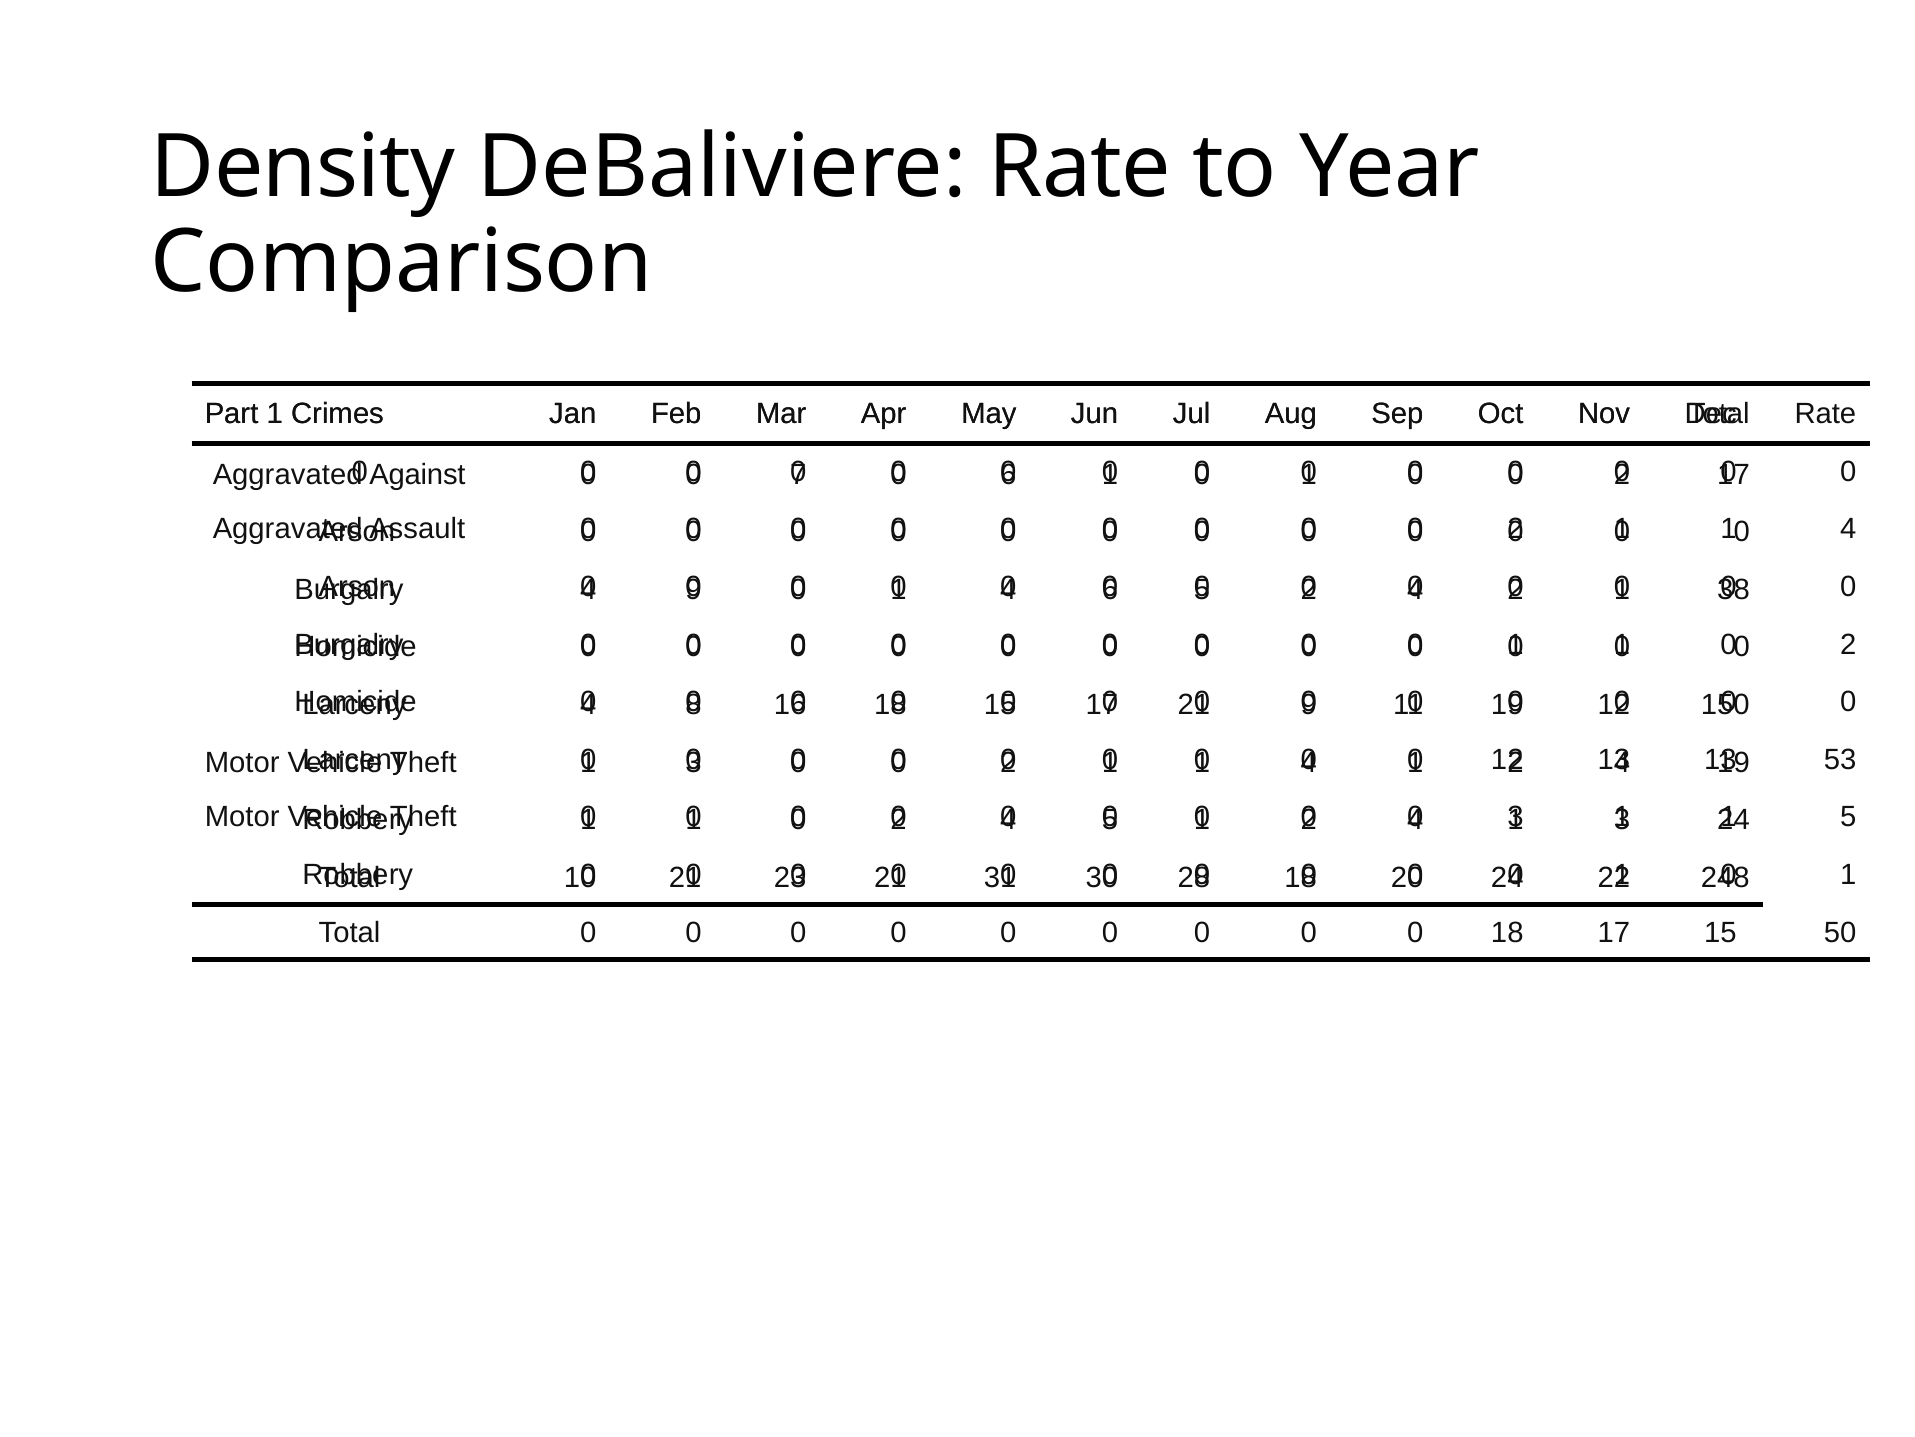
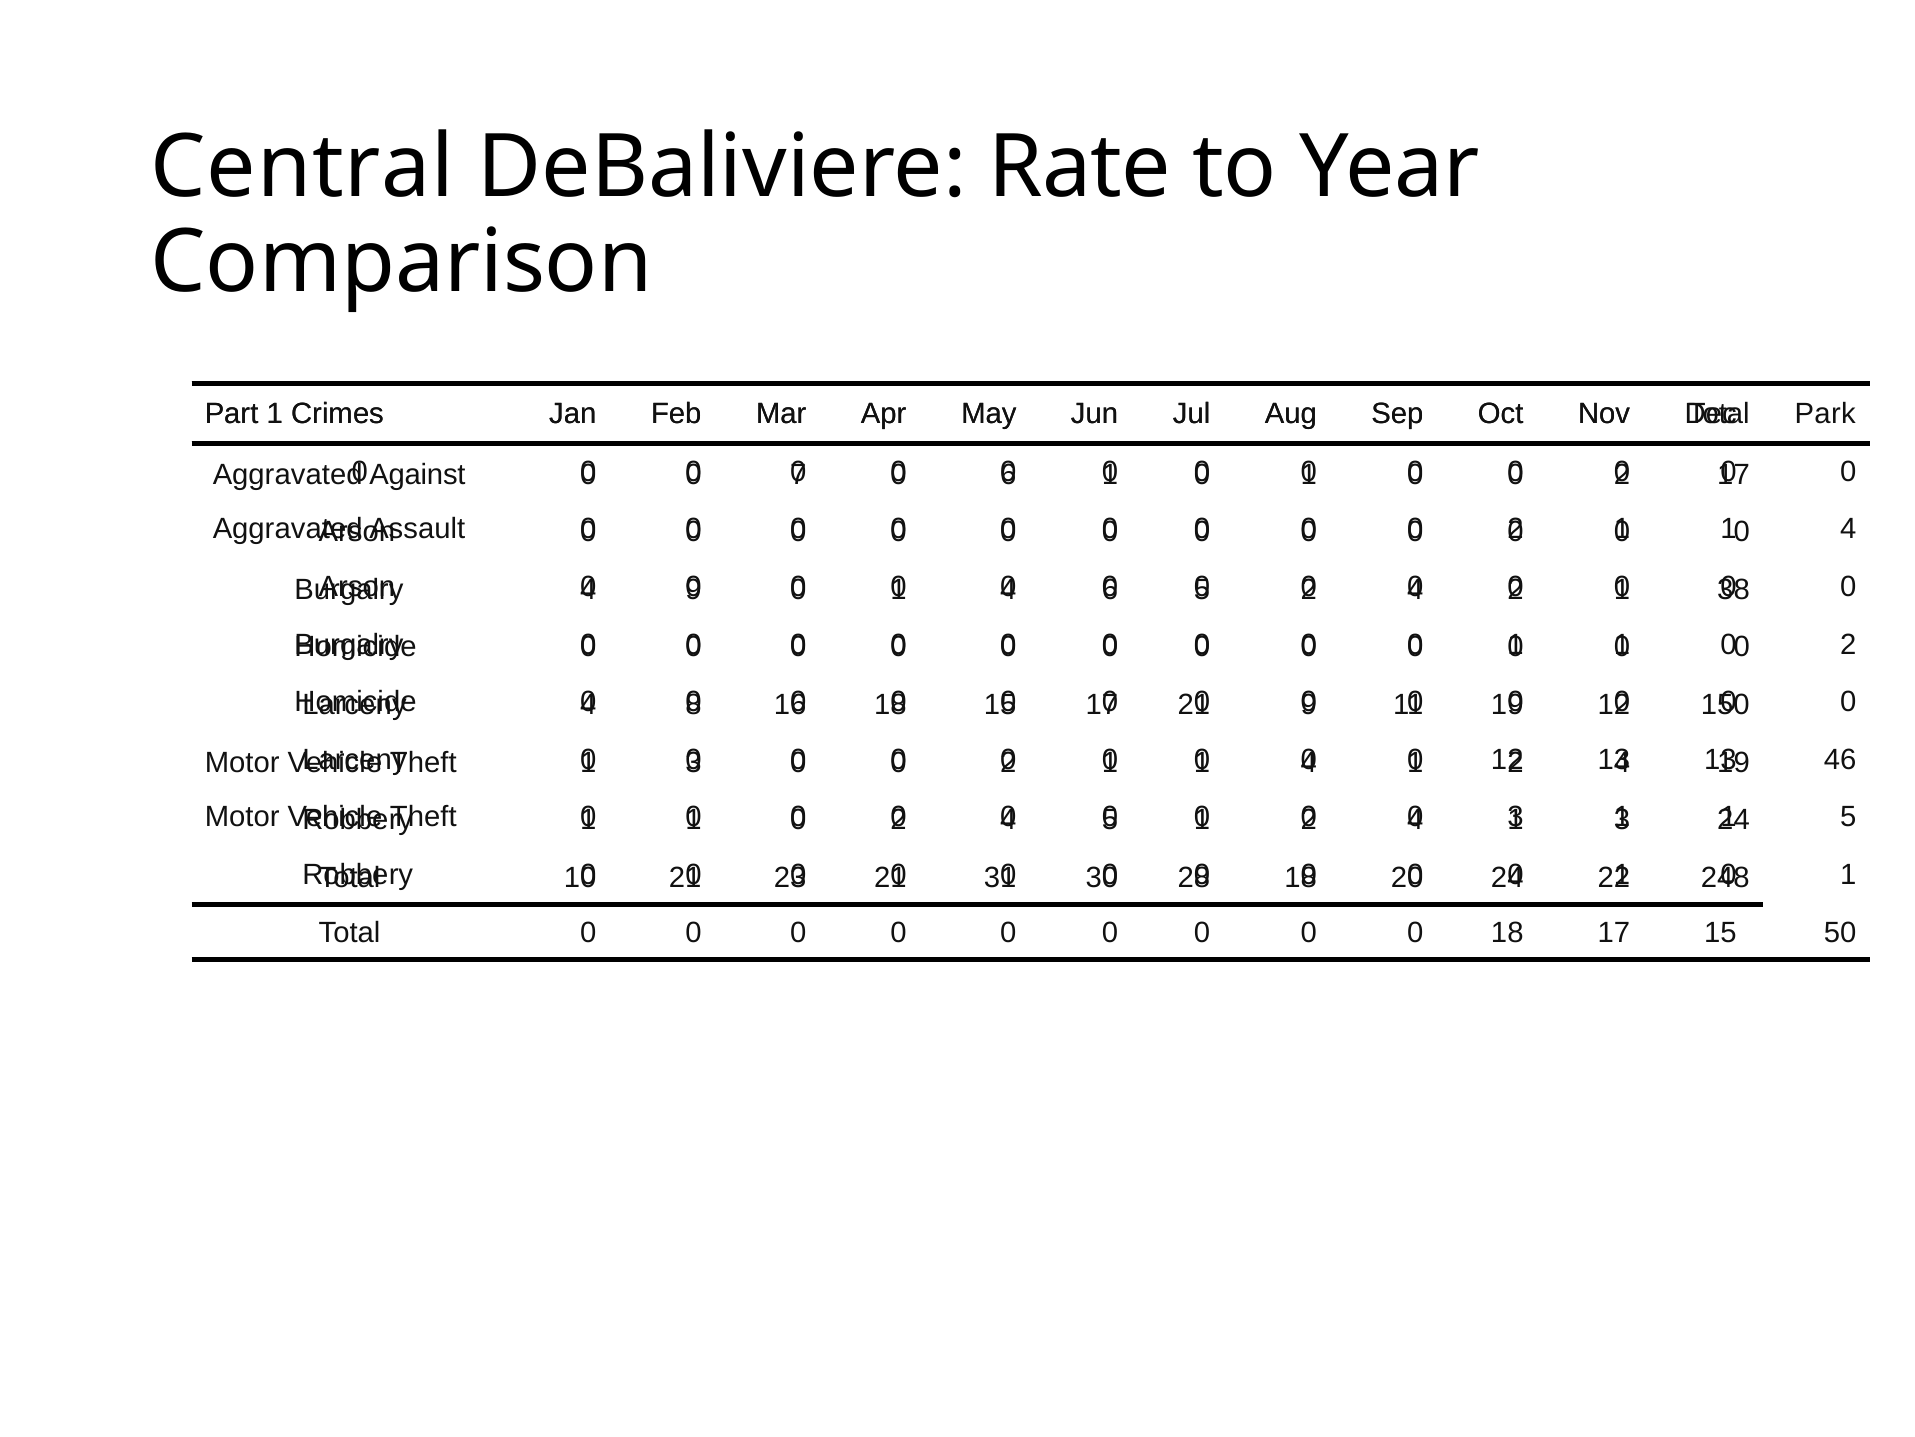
Density: Density -> Central
Rate at (1825, 414): Rate -> Park
53: 53 -> 46
